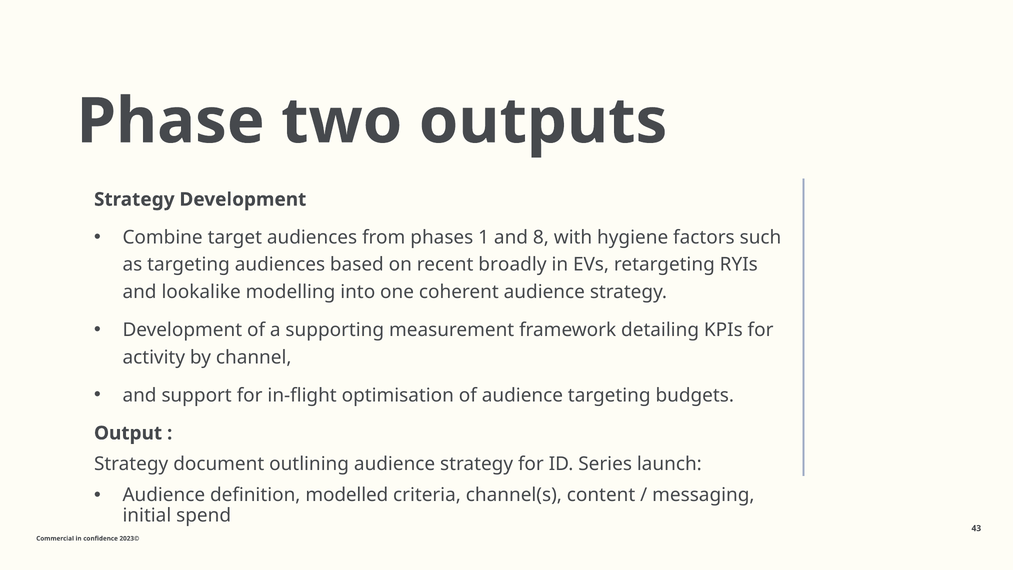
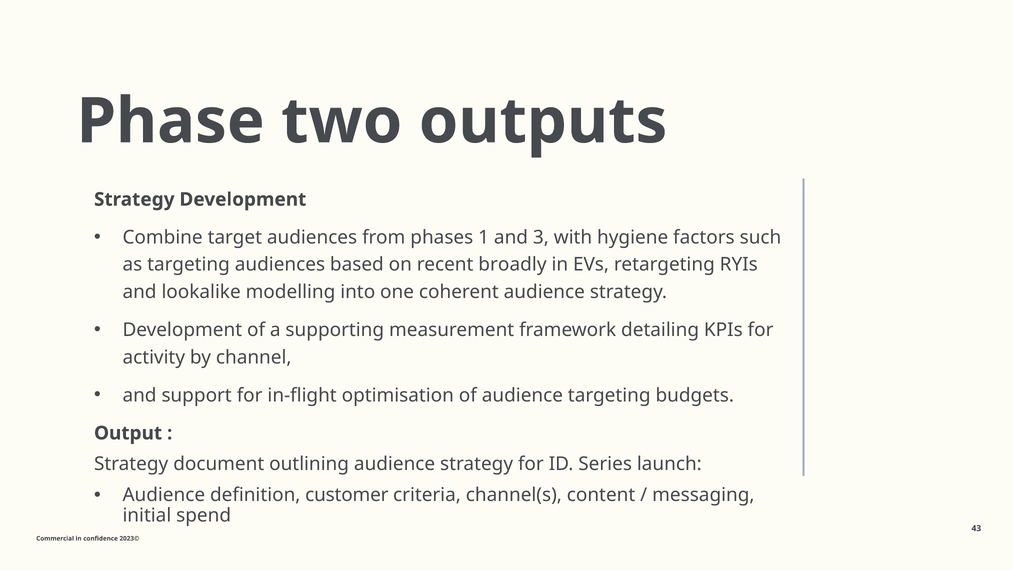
8: 8 -> 3
modelled: modelled -> customer
